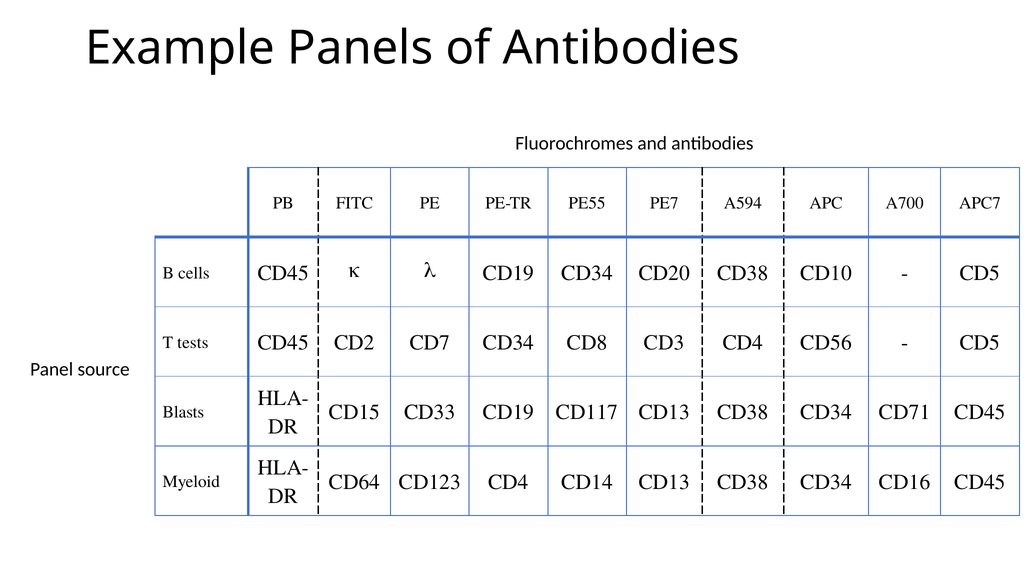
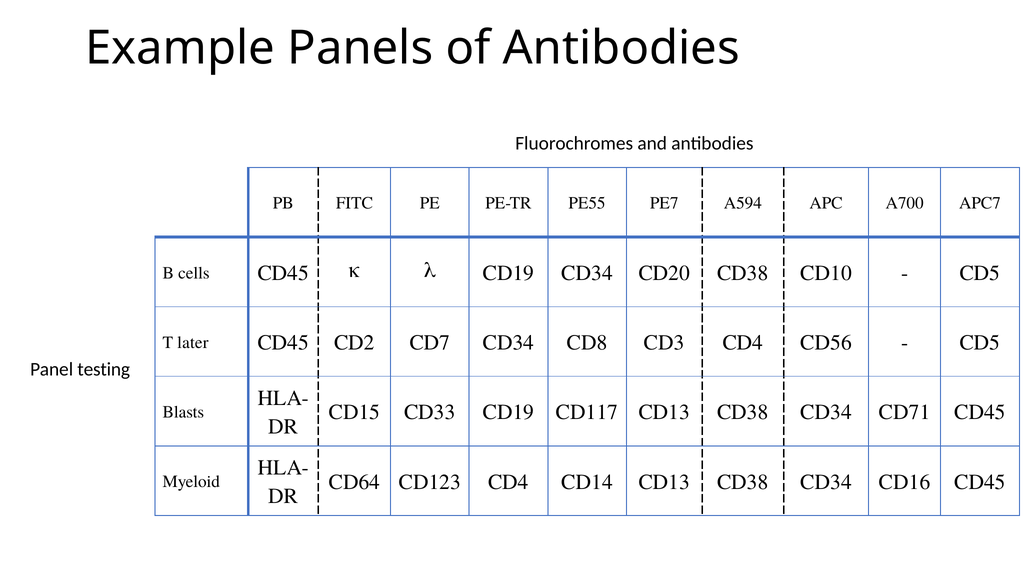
tests: tests -> later
source: source -> testing
